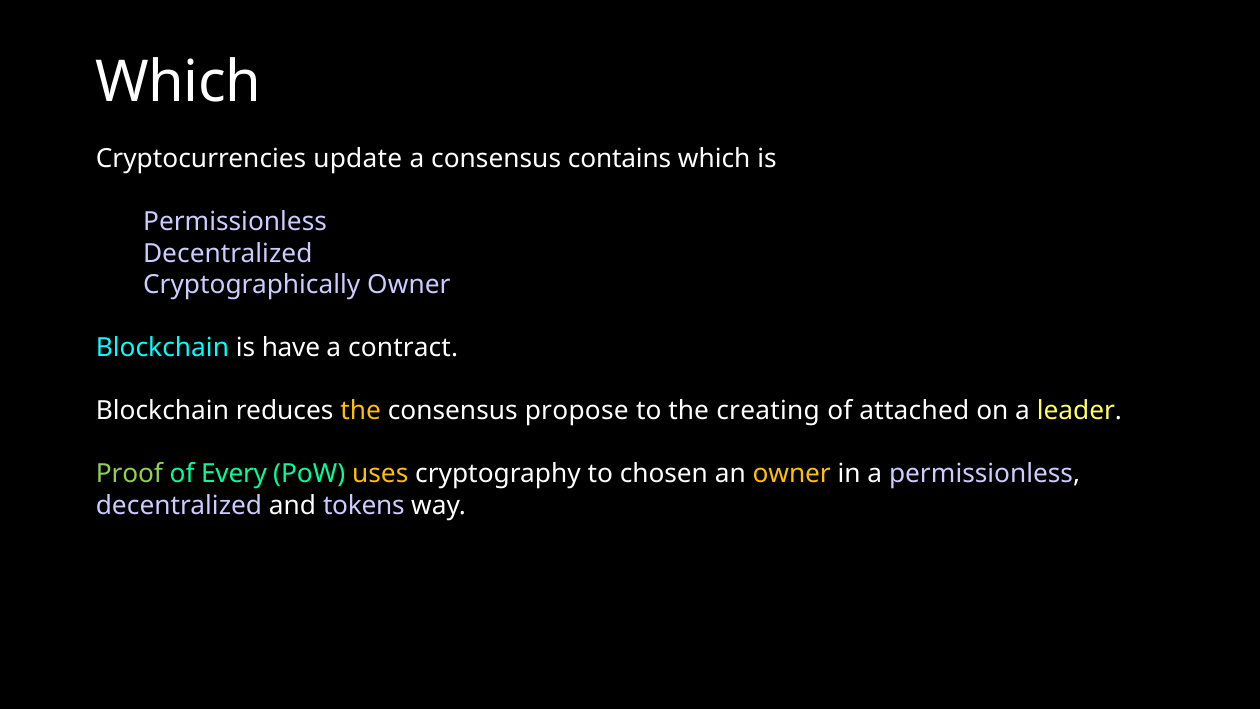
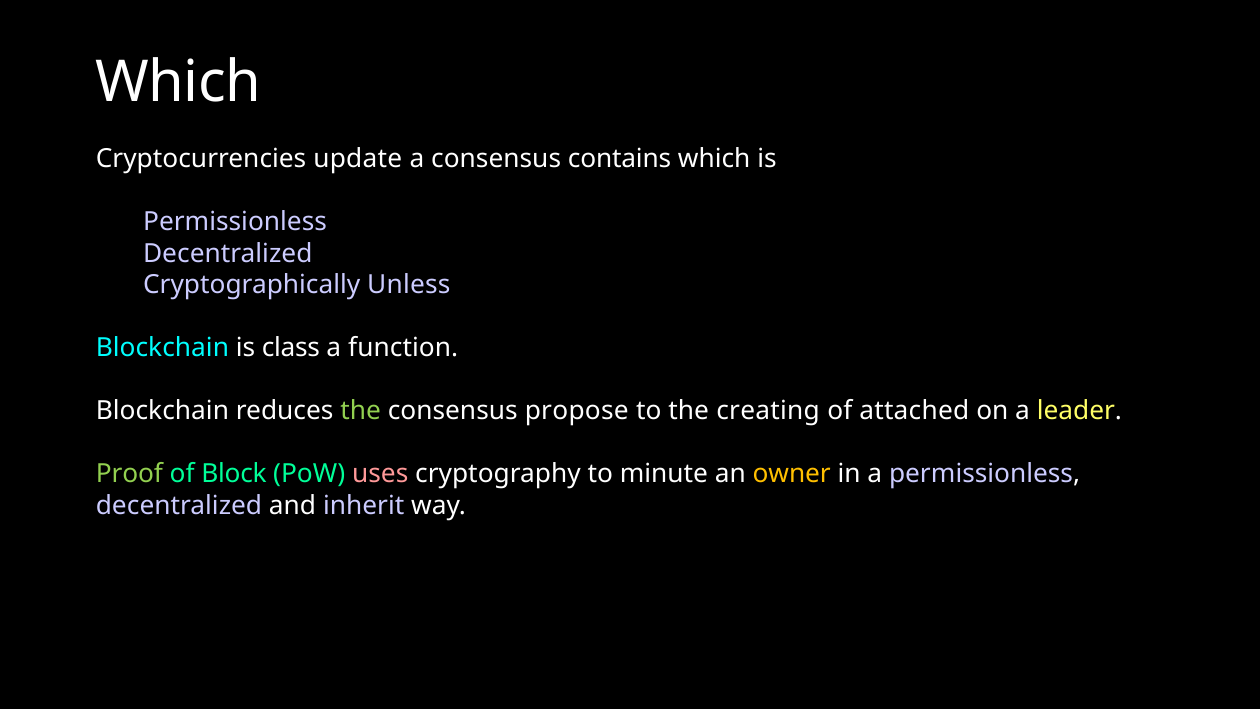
Cryptographically Owner: Owner -> Unless
have: have -> class
contract: contract -> function
the at (361, 411) colour: yellow -> light green
Every: Every -> Block
uses colour: yellow -> pink
chosen: chosen -> minute
tokens: tokens -> inherit
